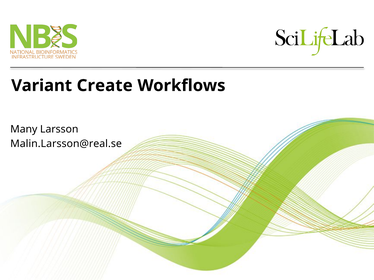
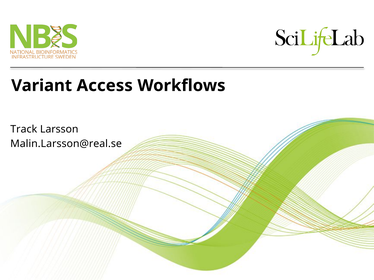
Create: Create -> Access
Many: Many -> Track
